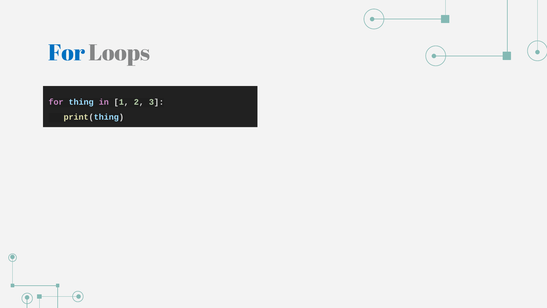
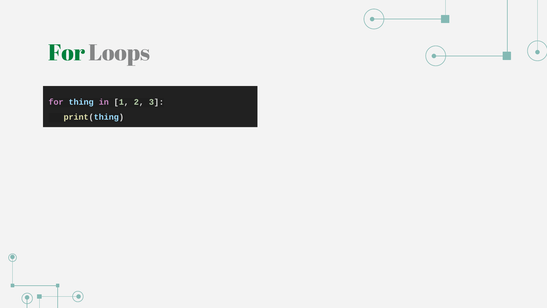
For at (67, 53) colour: blue -> green
